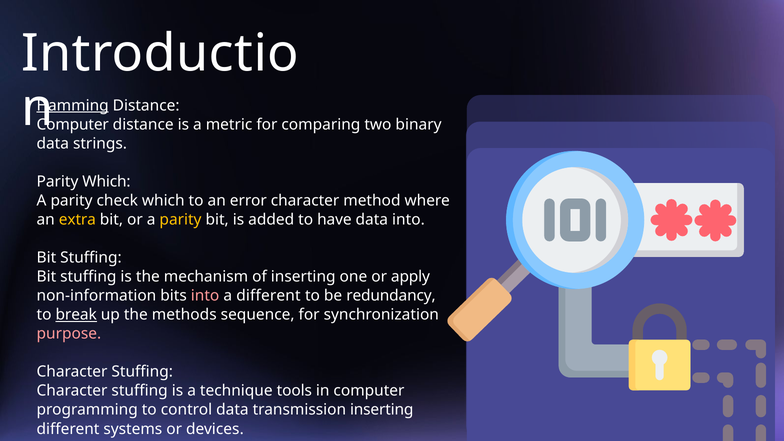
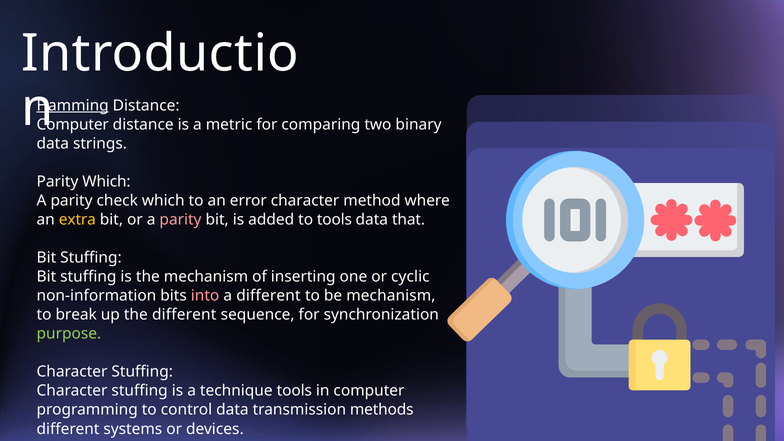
parity at (181, 220) colour: yellow -> pink
to have: have -> tools
data into: into -> that
apply: apply -> cyclic
be redundancy: redundancy -> mechanism
break underline: present -> none
the methods: methods -> different
purpose colour: pink -> light green
transmission inserting: inserting -> methods
